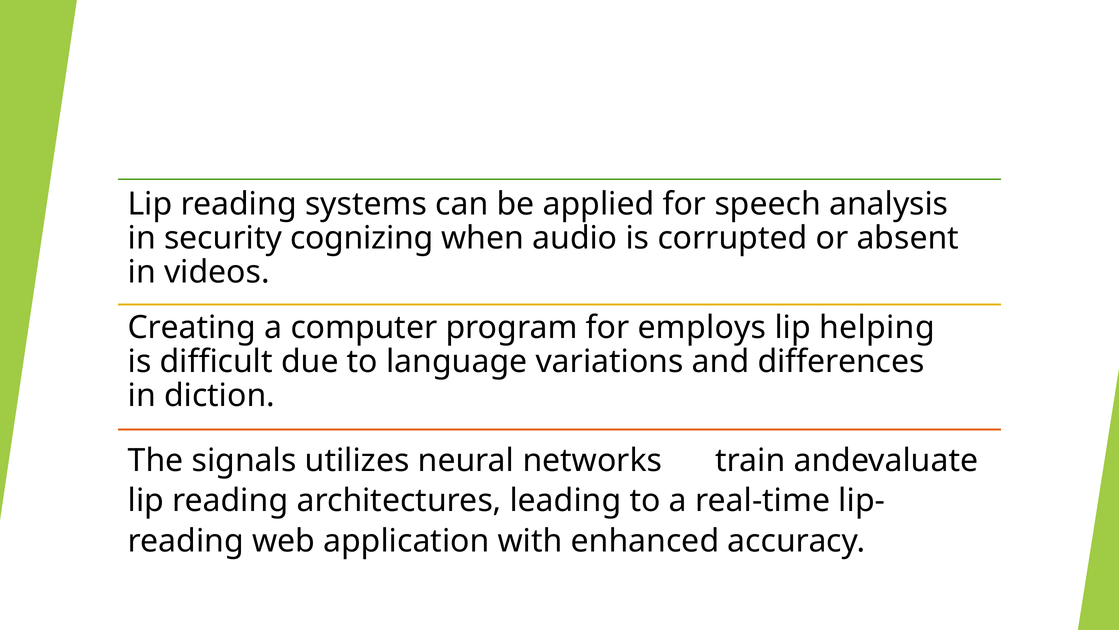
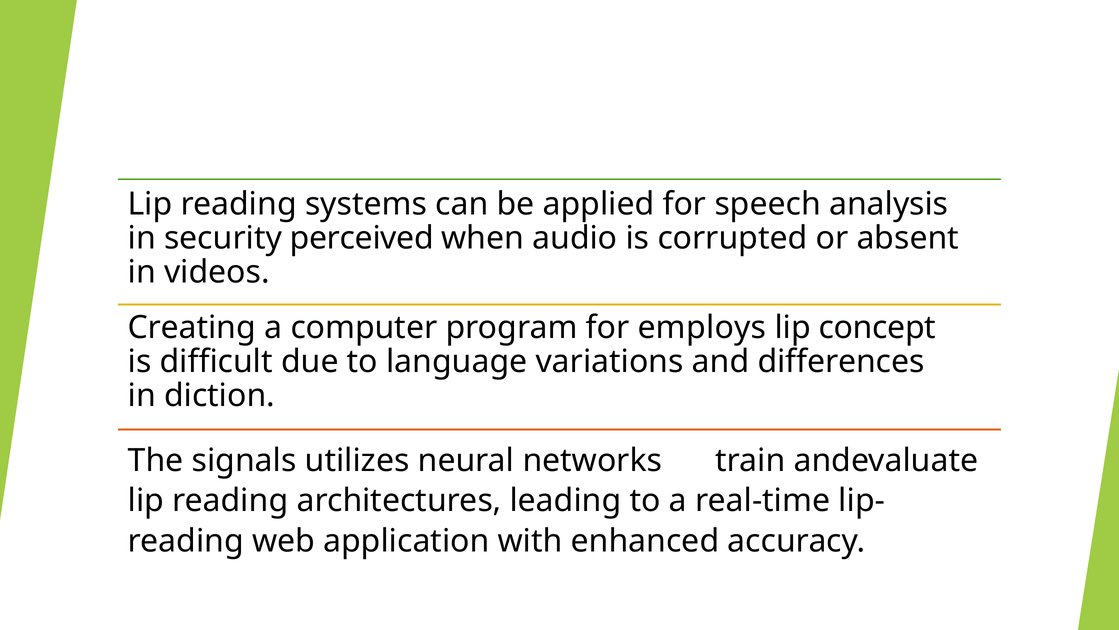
cognizing: cognizing -> perceived
helping: helping -> concept
